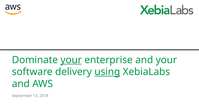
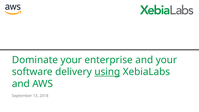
your at (71, 60) underline: present -> none
